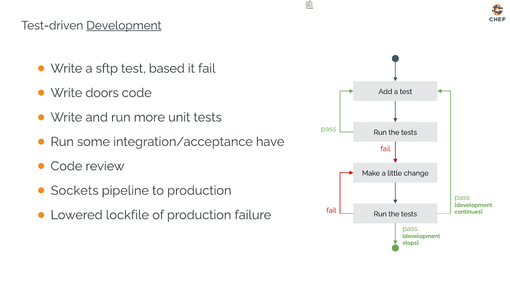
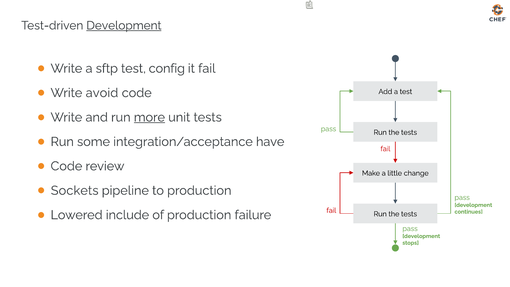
based: based -> config
doors: doors -> avoid
more underline: none -> present
lockfile: lockfile -> include
